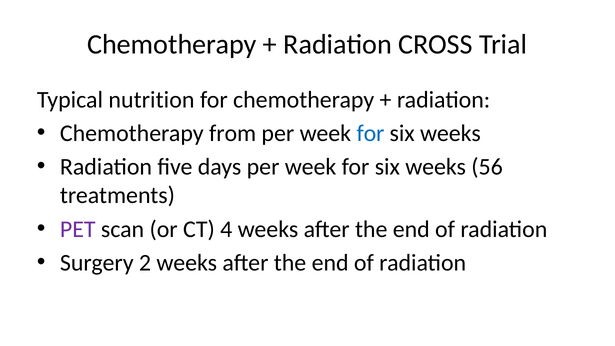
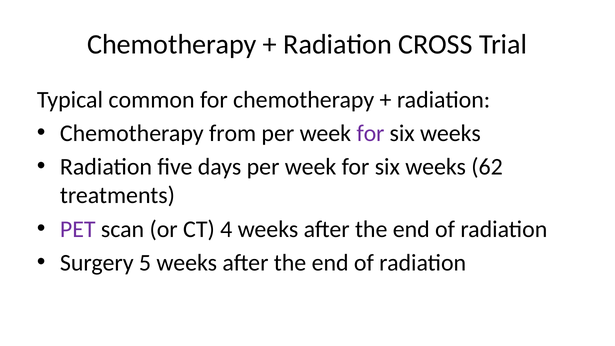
nutrition: nutrition -> common
for at (370, 133) colour: blue -> purple
56: 56 -> 62
2: 2 -> 5
